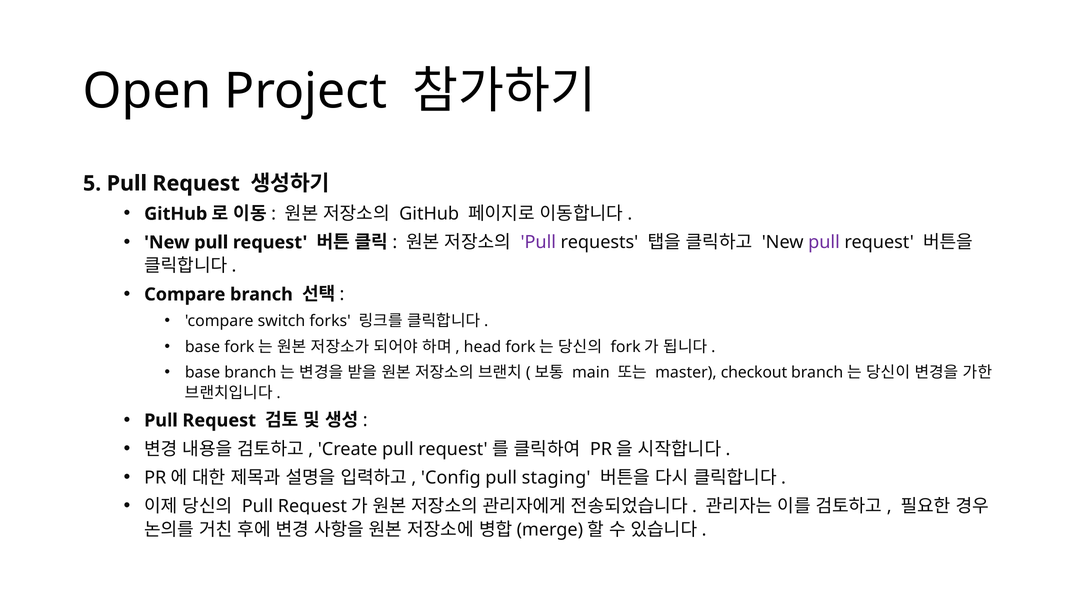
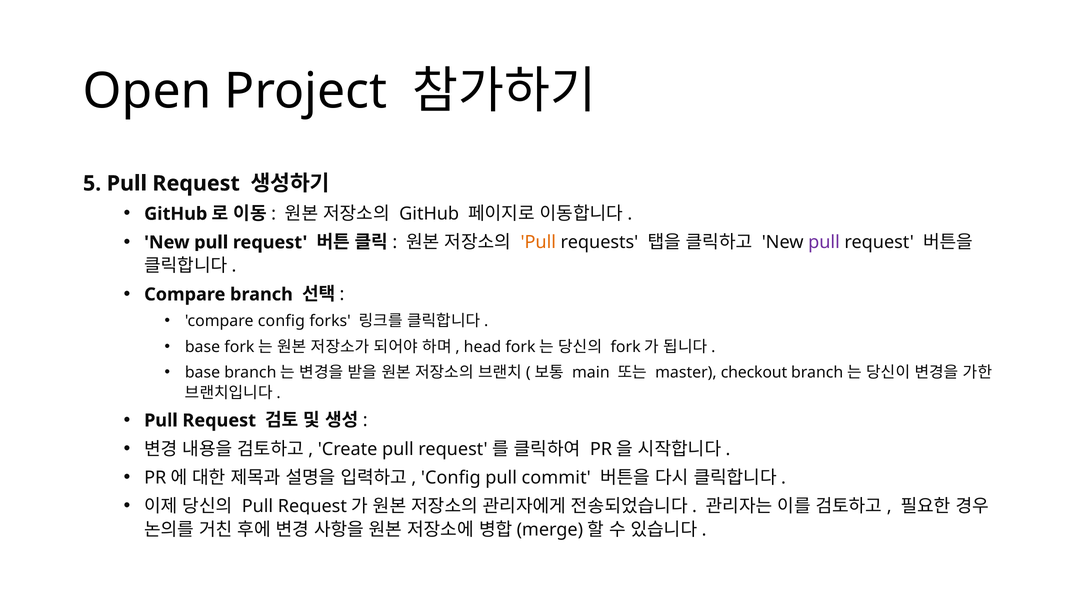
Pull at (538, 242) colour: purple -> orange
compare switch: switch -> config
staging: staging -> commit
